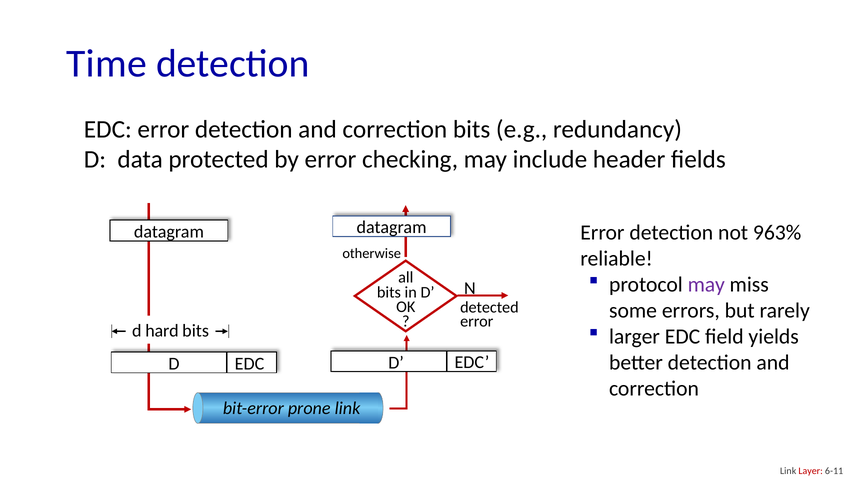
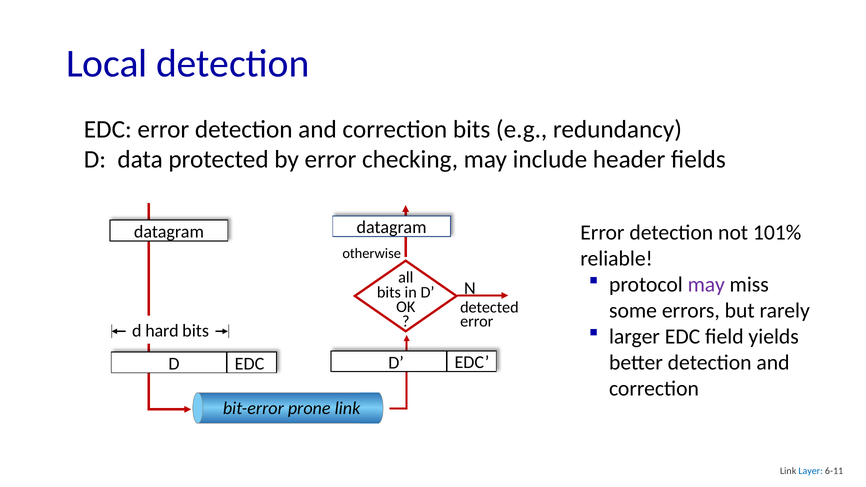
Time: Time -> Local
963%: 963% -> 101%
Layer colour: red -> blue
